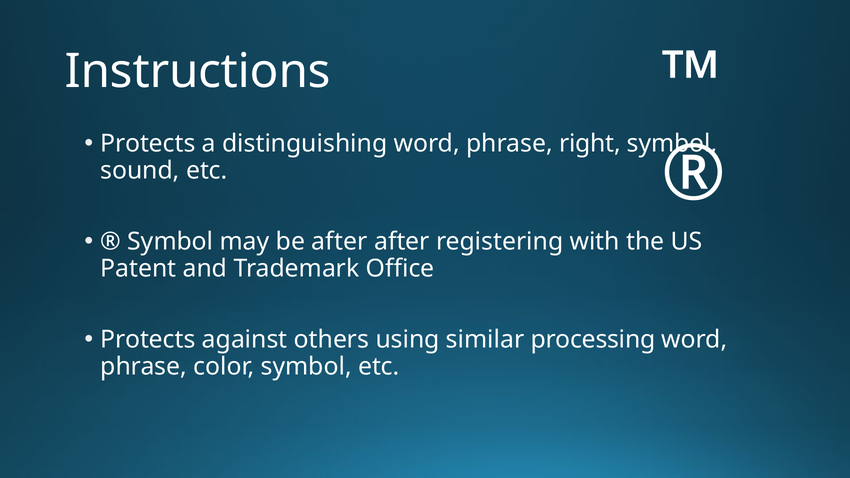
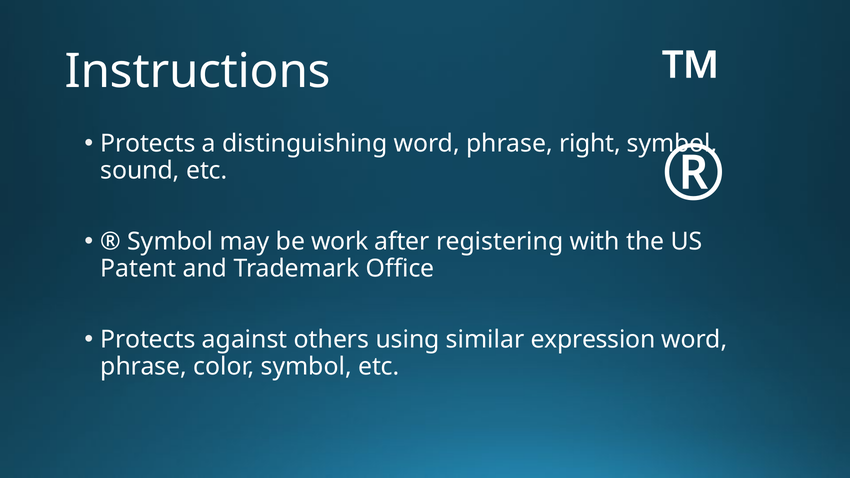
be after: after -> work
processing: processing -> expression
